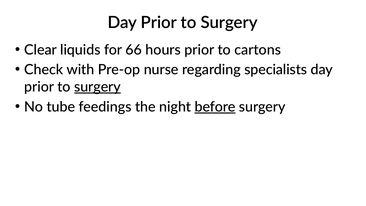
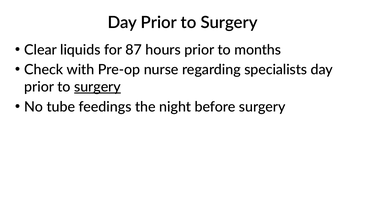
66: 66 -> 87
cartons: cartons -> months
before underline: present -> none
